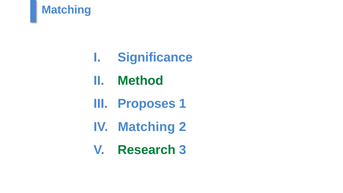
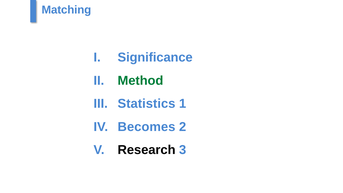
Proposes: Proposes -> Statistics
Matching at (146, 127): Matching -> Becomes
Research colour: green -> black
